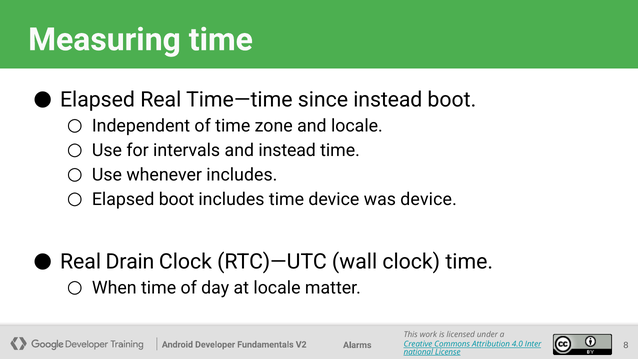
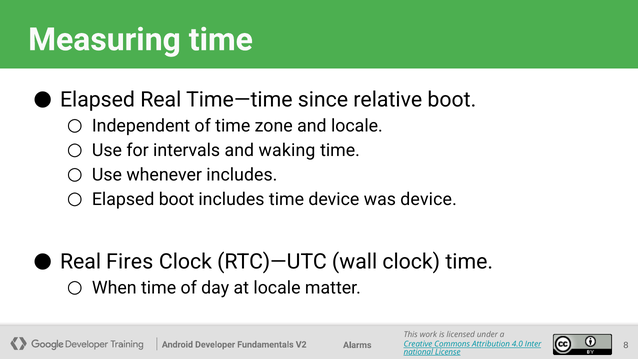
since instead: instead -> relative
and instead: instead -> waking
Drain: Drain -> Fires
